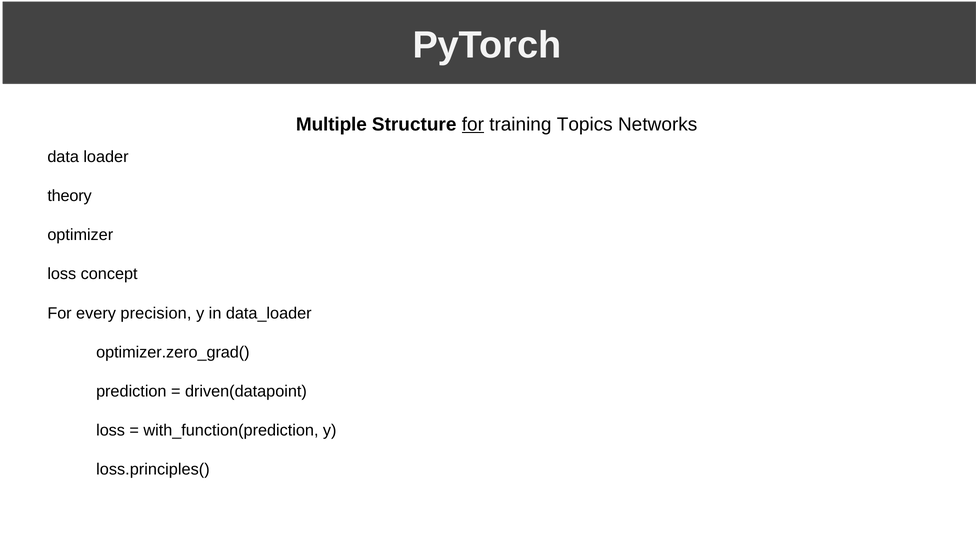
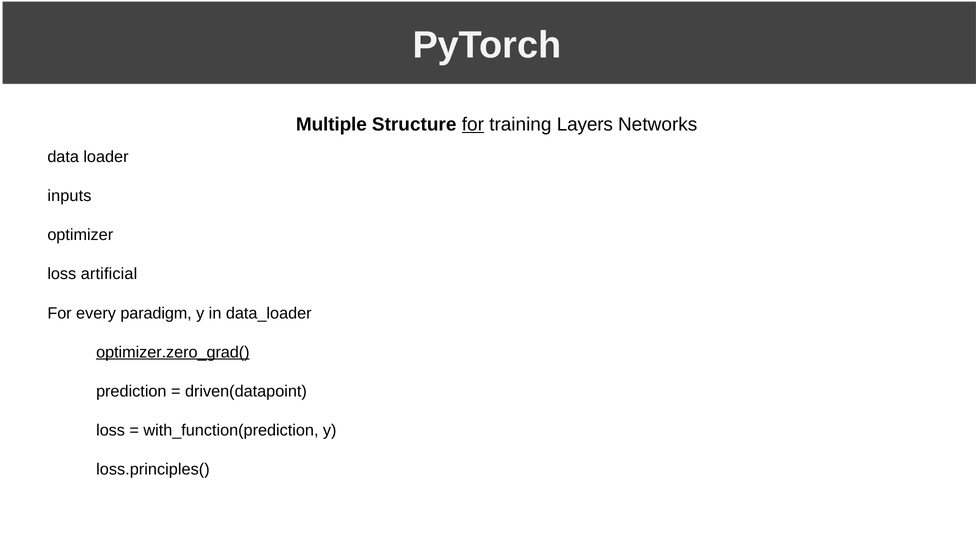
Topics: Topics -> Layers
theory: theory -> inputs
concept: concept -> artificial
precision: precision -> paradigm
optimizer.zero_grad( underline: none -> present
